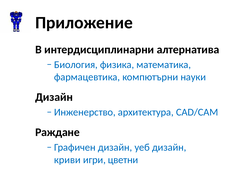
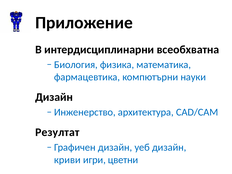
алтернатива: алтернатива -> всеобхватна
Раждане: Раждане -> Резултат
